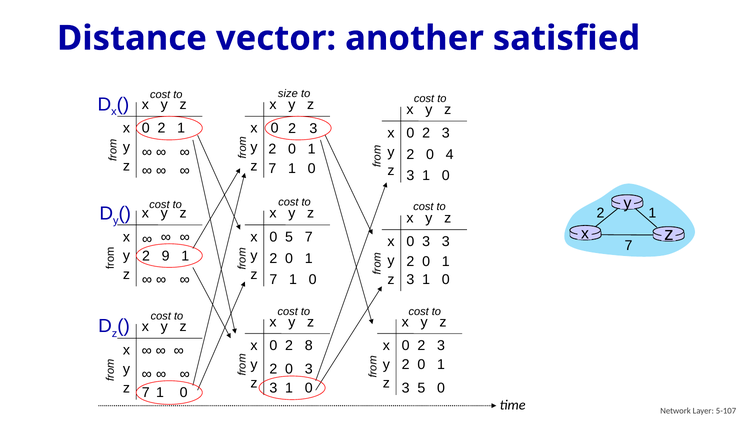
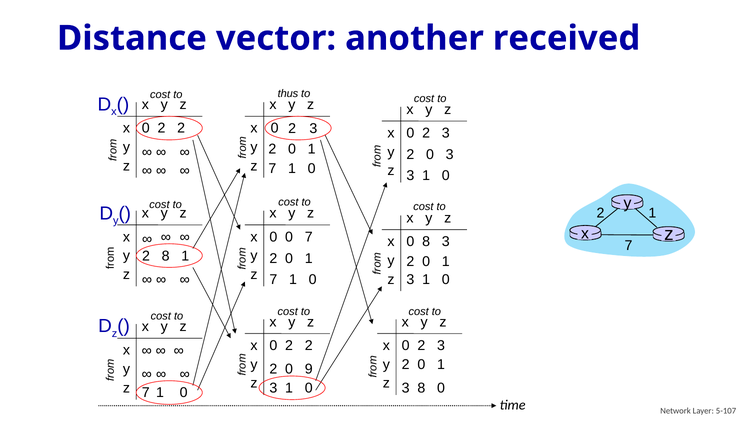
satisfied: satisfied -> received
size: size -> thus
1 at (181, 128): 1 -> 2
2 0 4: 4 -> 3
0 5: 5 -> 0
3 at (426, 242): 3 -> 8
2 9: 9 -> 8
8 at (309, 346): 8 -> 2
2 0 3: 3 -> 9
3 5: 5 -> 8
